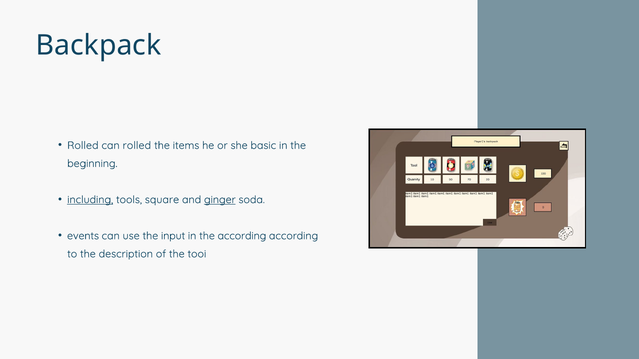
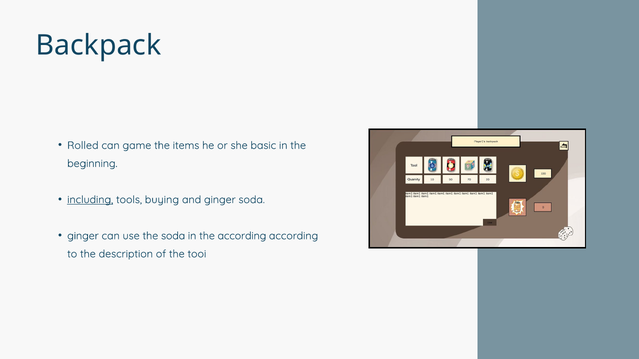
can rolled: rolled -> game
square: square -> buying
ginger at (220, 200) underline: present -> none
events at (83, 236): events -> ginger
the input: input -> soda
